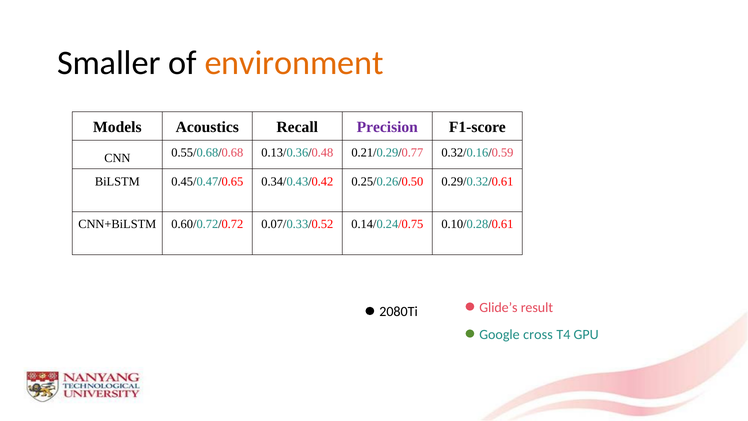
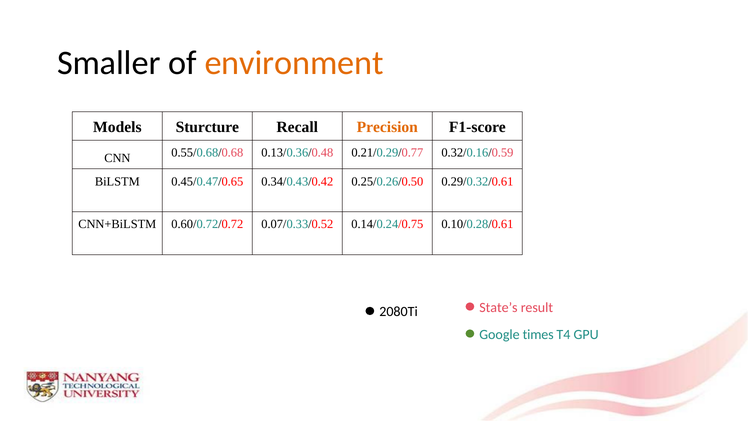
Acoustics: Acoustics -> Sturcture
Precision colour: purple -> orange
Glide’s: Glide’s -> State’s
cross: cross -> times
